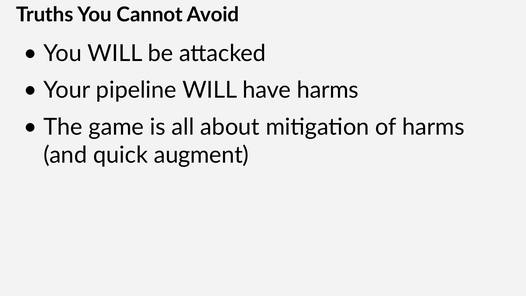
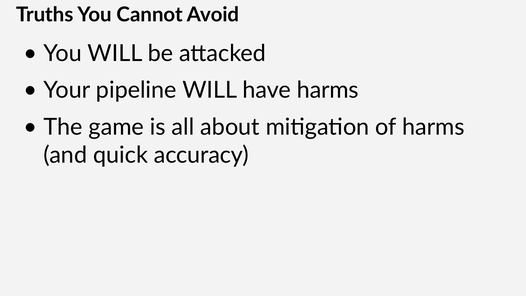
augment: augment -> accuracy
